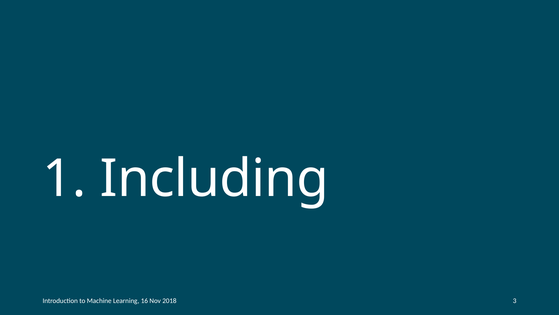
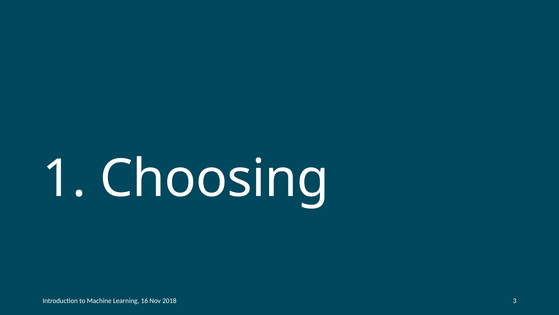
Including: Including -> Choosing
